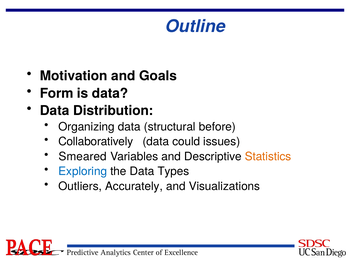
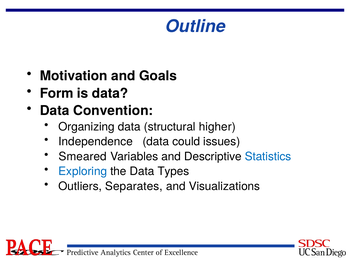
Distribution: Distribution -> Convention
before: before -> higher
Collaboratively: Collaboratively -> Independence
Statistics colour: orange -> blue
Accurately: Accurately -> Separates
